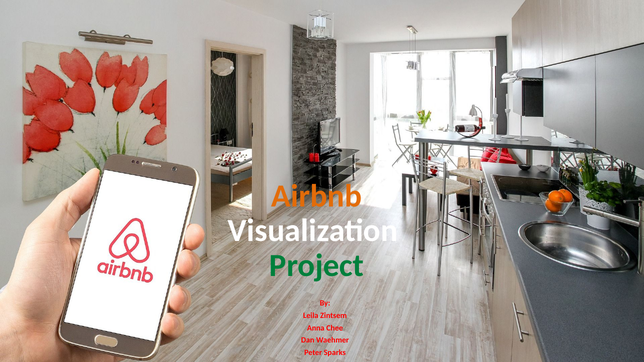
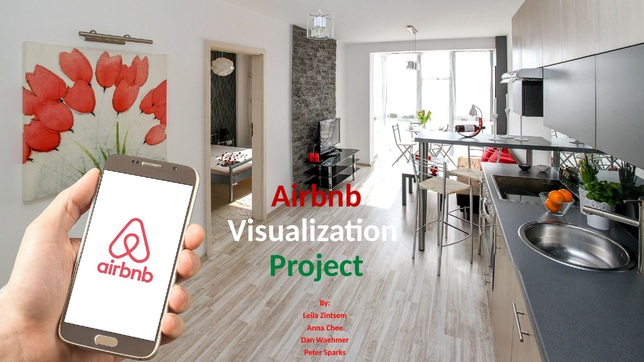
Airbnb colour: orange -> red
